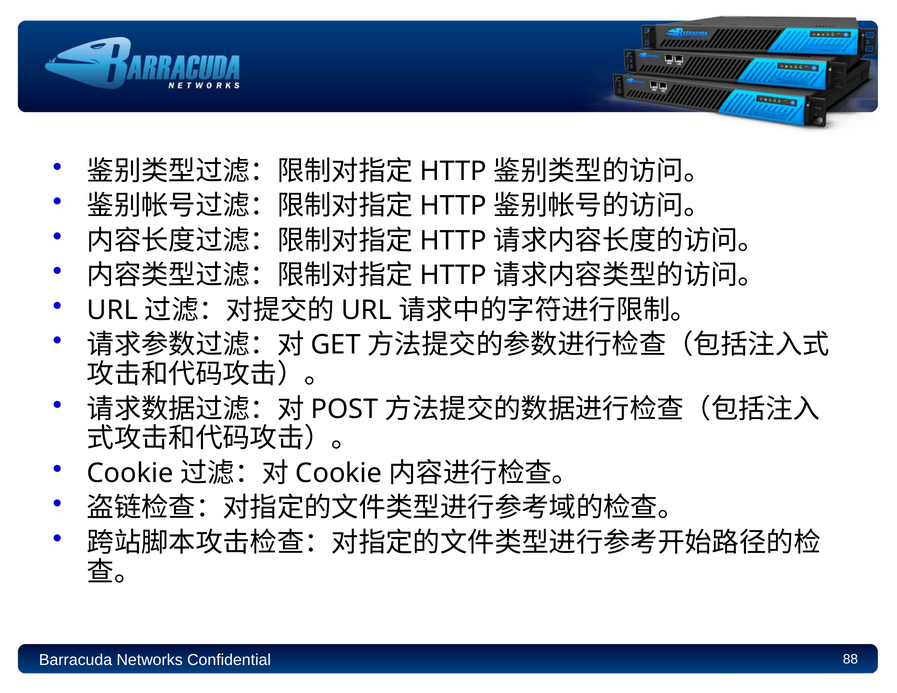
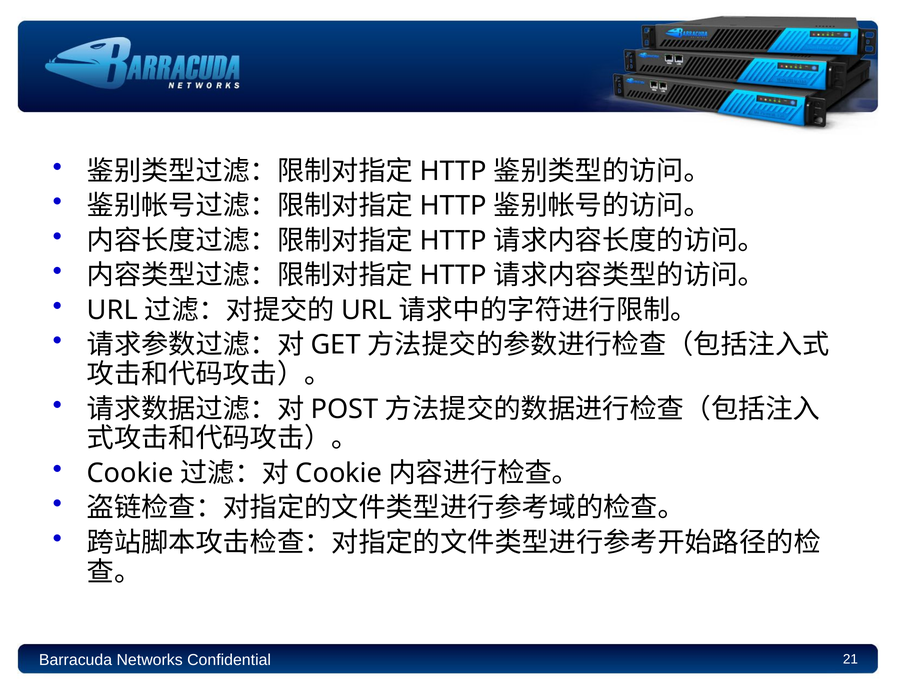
88: 88 -> 21
